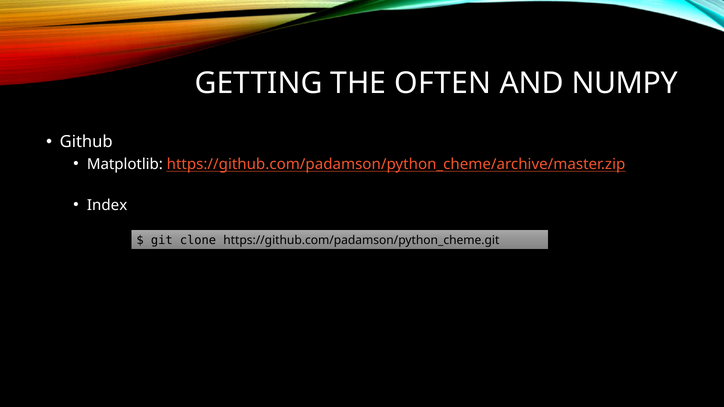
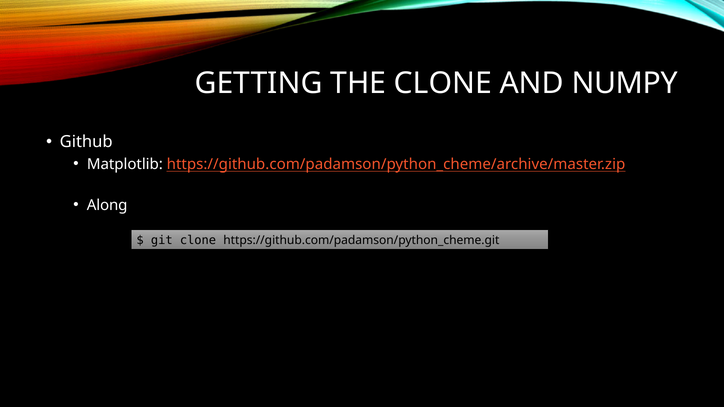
THE OFTEN: OFTEN -> CLONE
Index: Index -> Along
